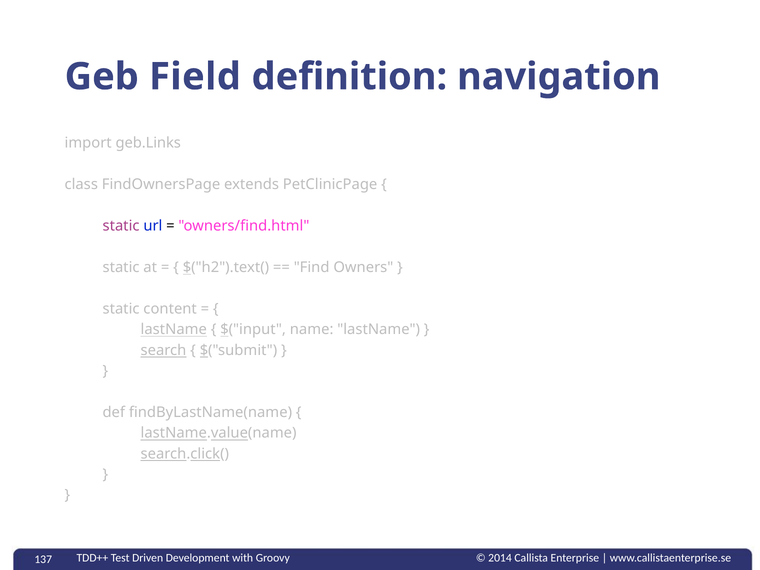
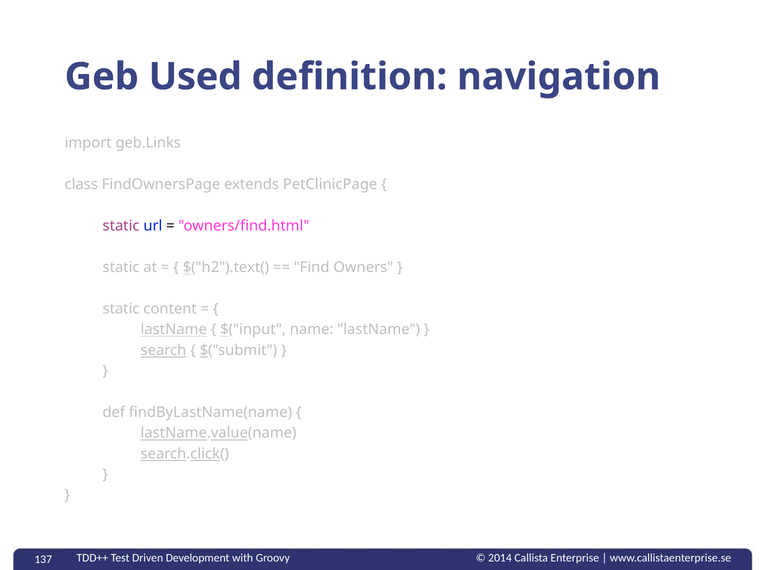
Field: Field -> Used
